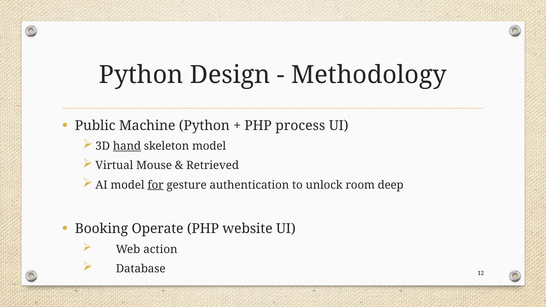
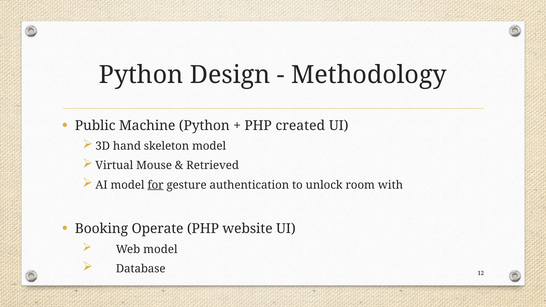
process: process -> created
hand underline: present -> none
deep: deep -> with
Web action: action -> model
